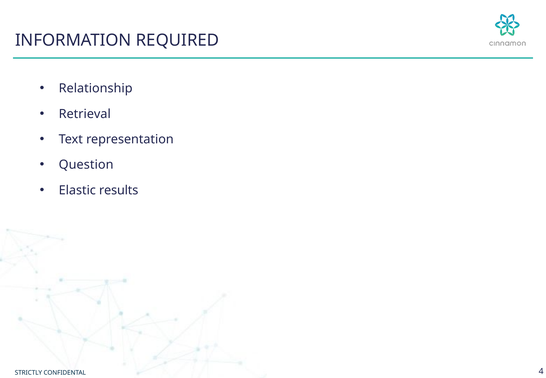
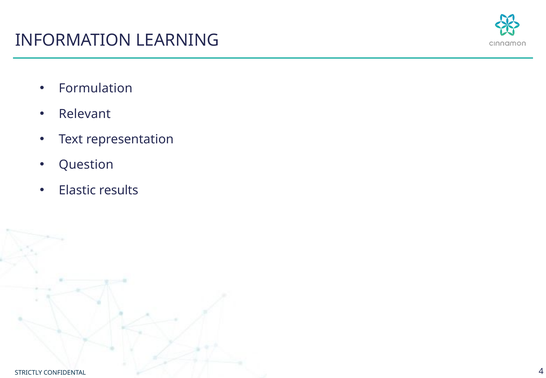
REQUIRED: REQUIRED -> LEARNING
Relationship: Relationship -> Formulation
Retrieval: Retrieval -> Relevant
